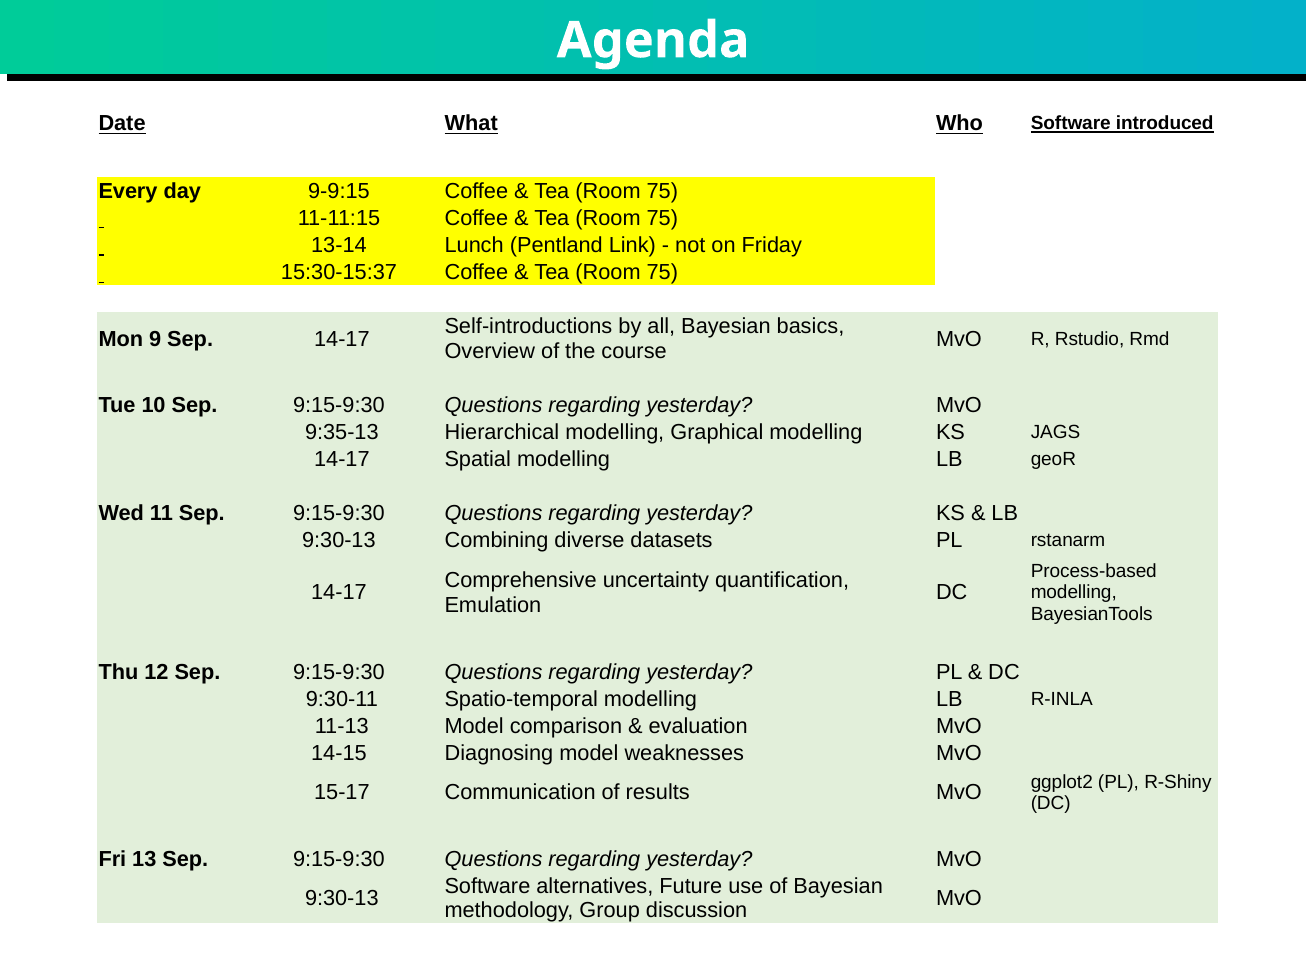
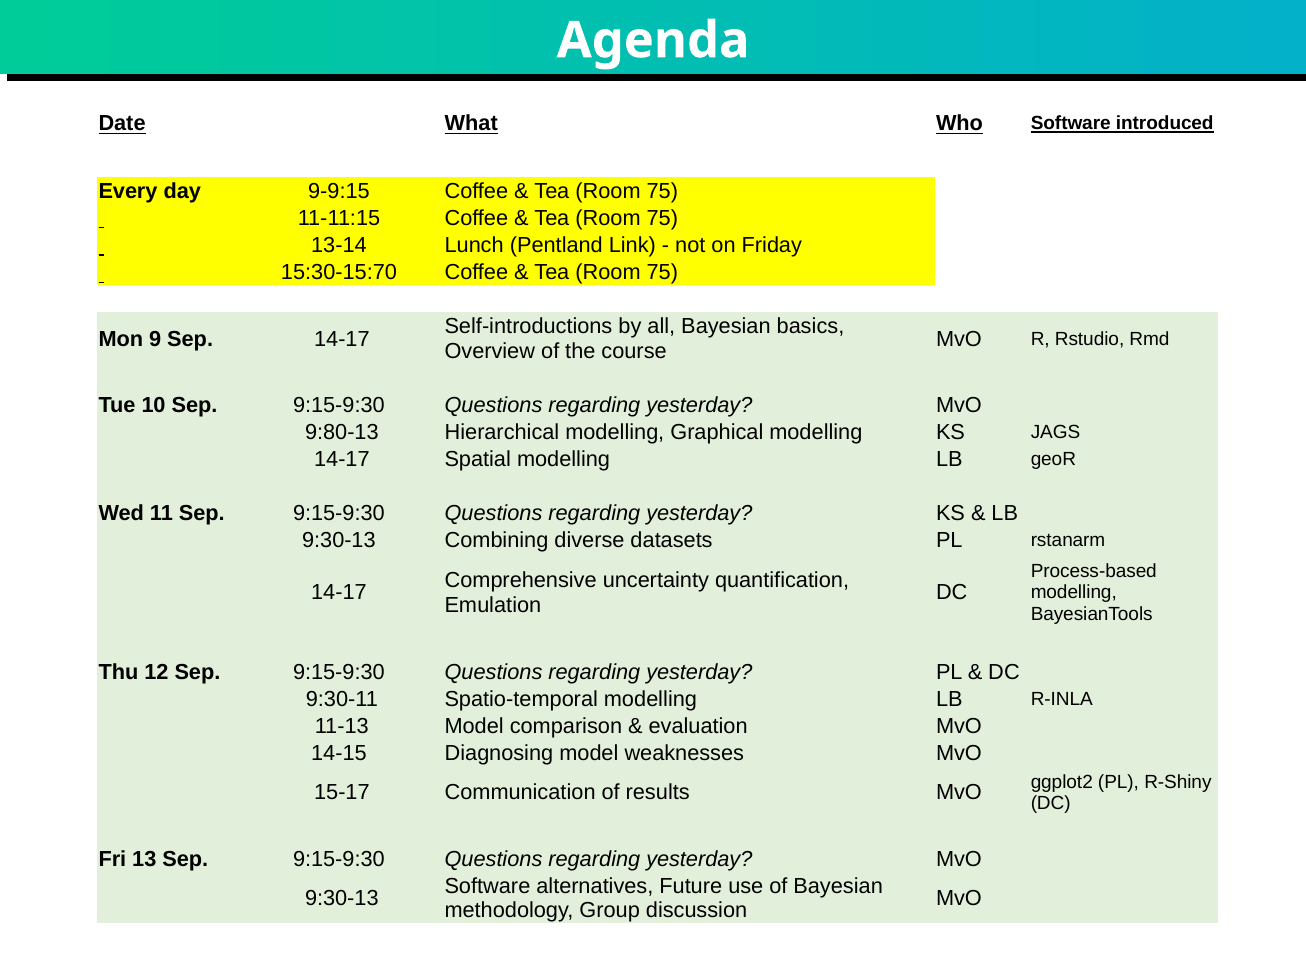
15:30-15:37: 15:30-15:37 -> 15:30-15:70
9:35-13: 9:35-13 -> 9:80-13
